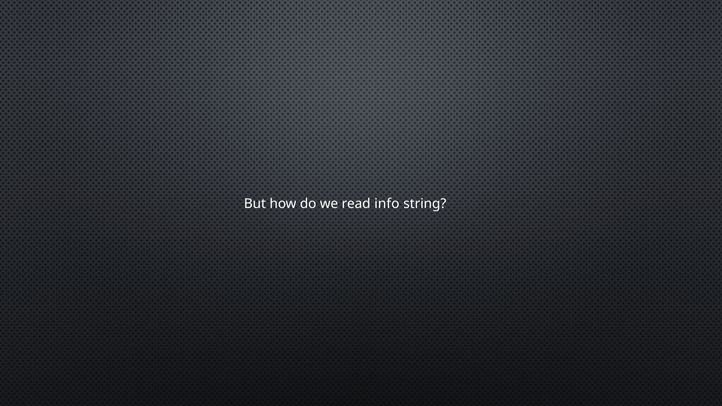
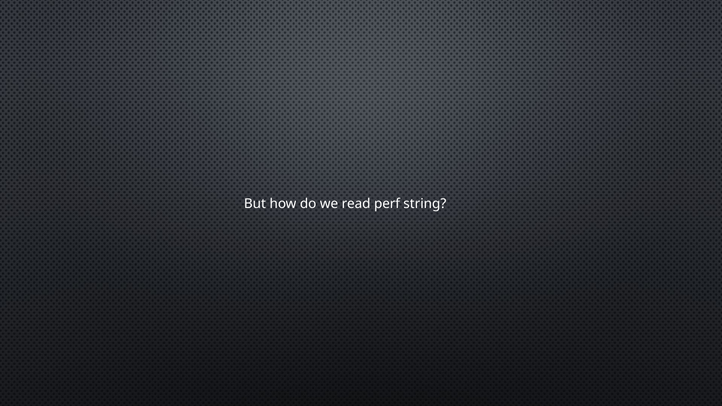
info: info -> perf
